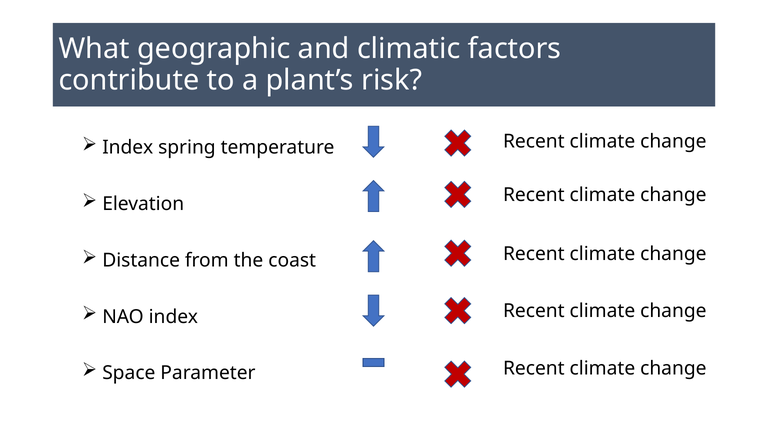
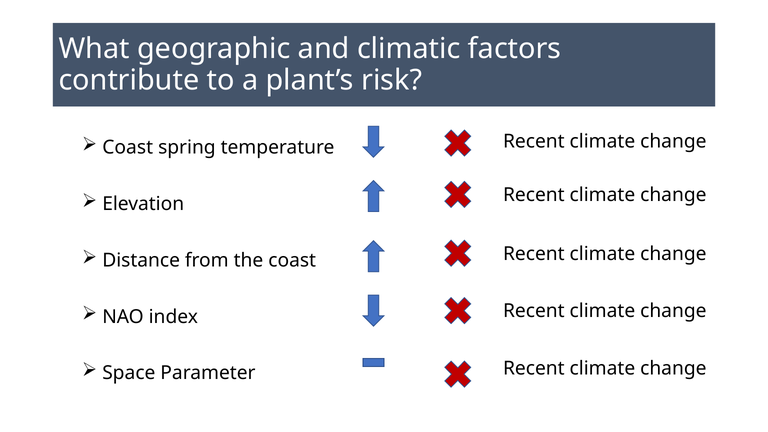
Index at (128, 148): Index -> Coast
